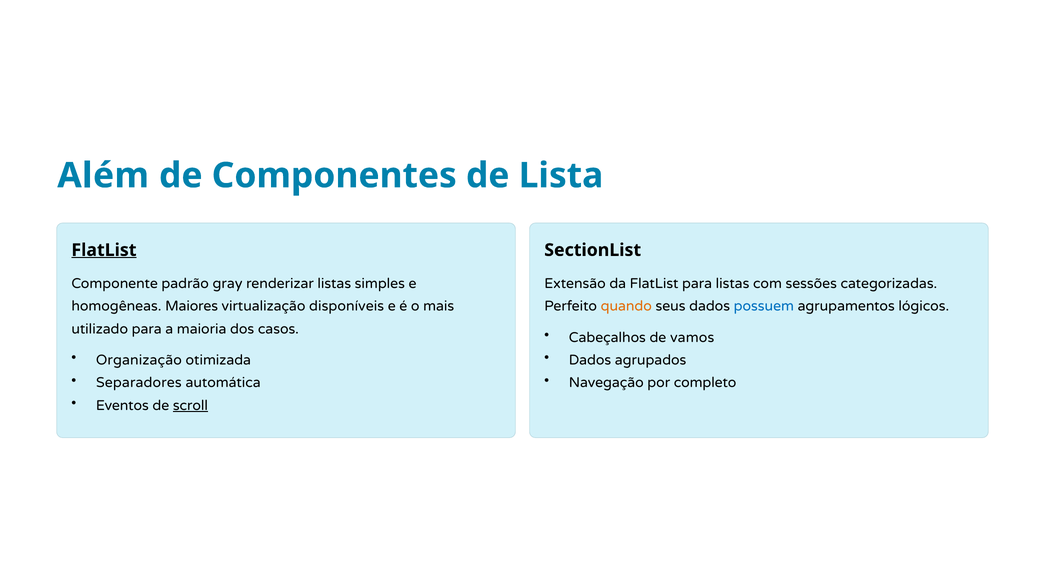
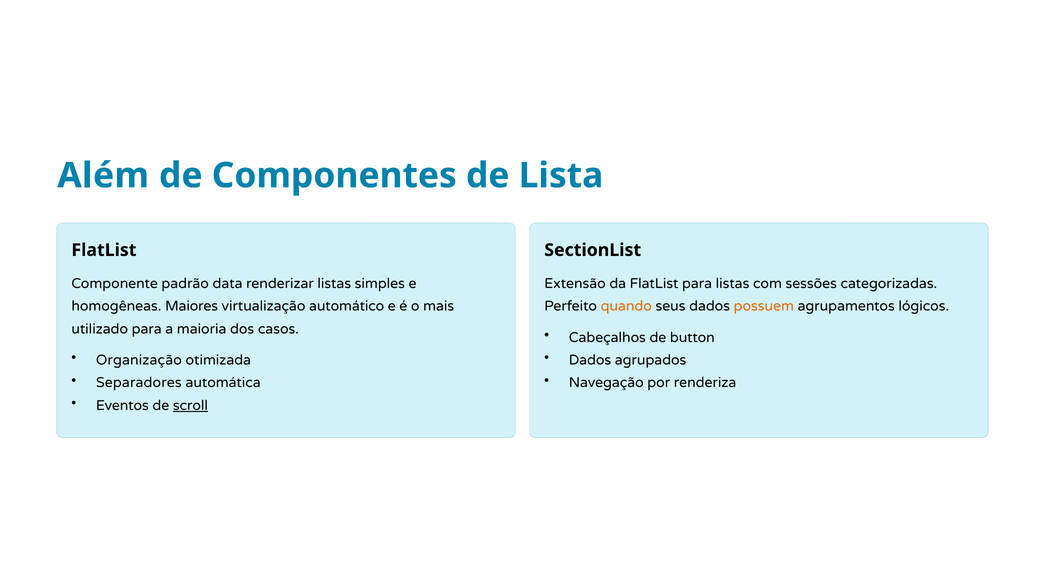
FlatList at (104, 250) underline: present -> none
gray: gray -> data
disponíveis: disponíveis -> automático
possuem colour: blue -> orange
vamos: vamos -> button
completo: completo -> renderiza
